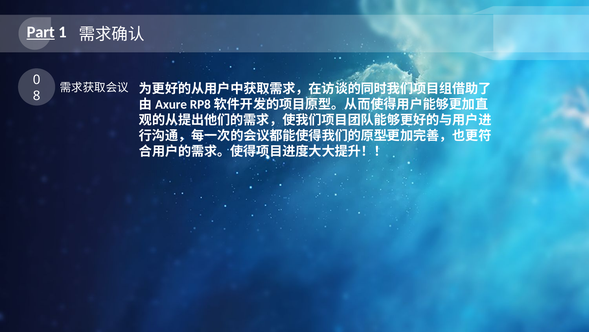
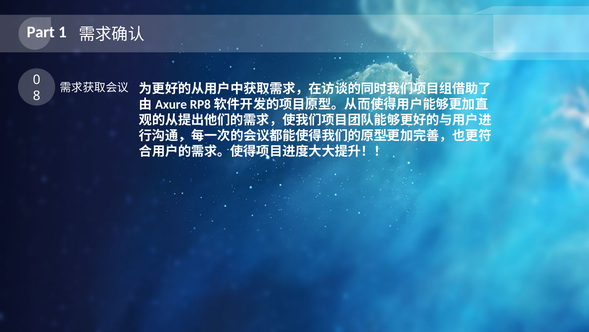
Part underline: present -> none
